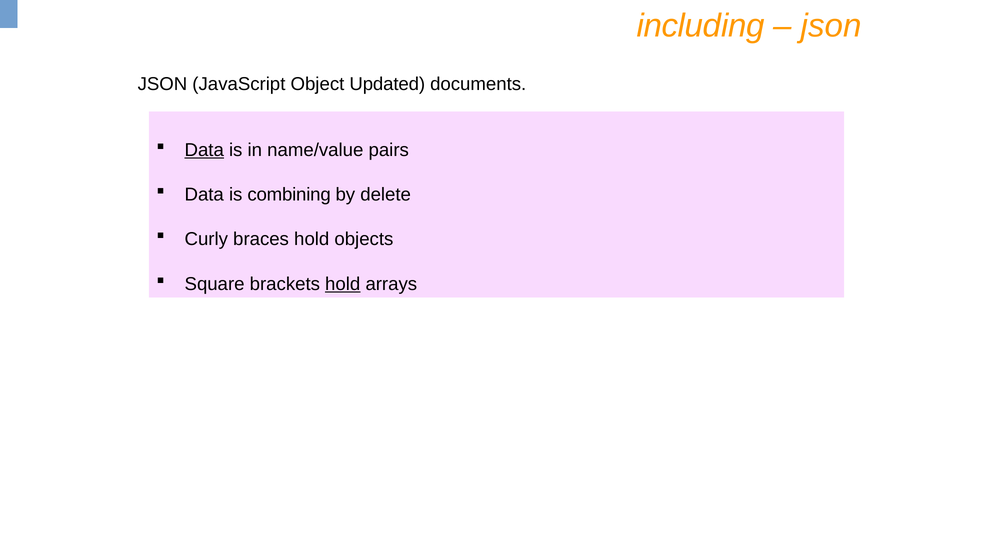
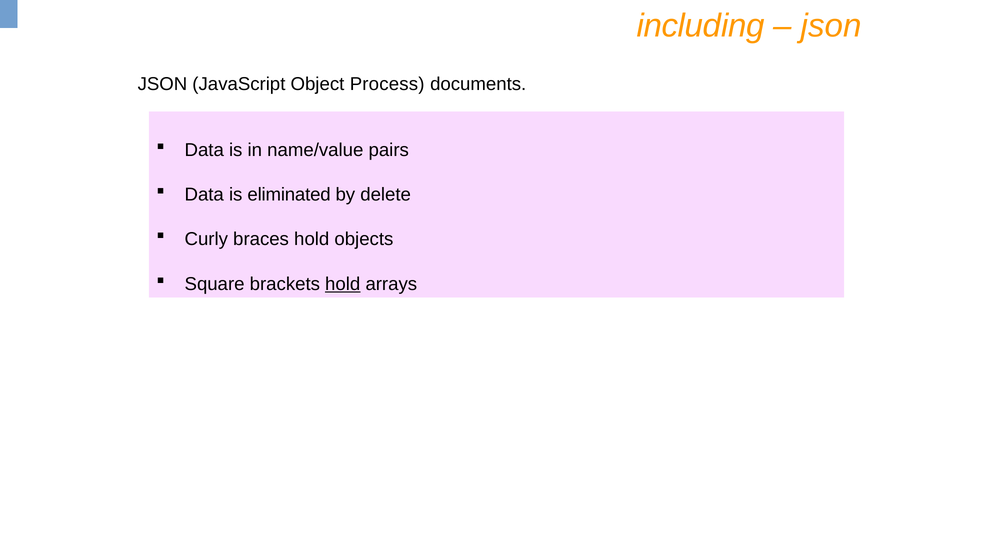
Updated: Updated -> Process
Data at (204, 150) underline: present -> none
combining: combining -> eliminated
